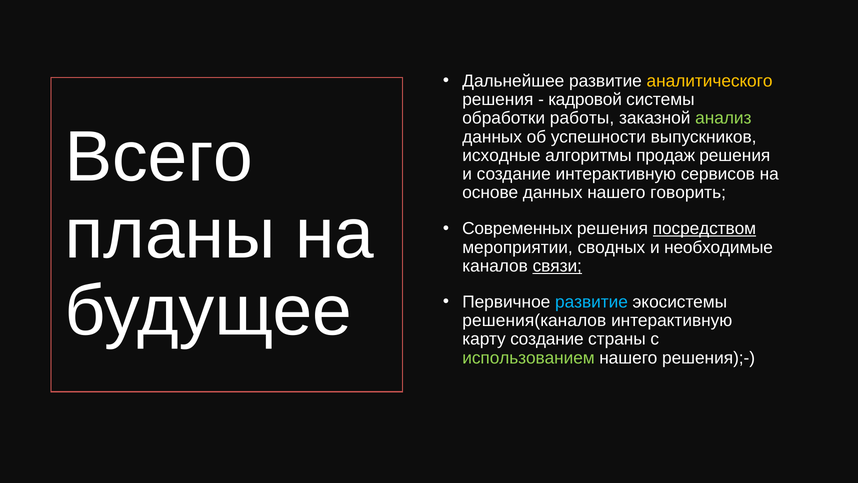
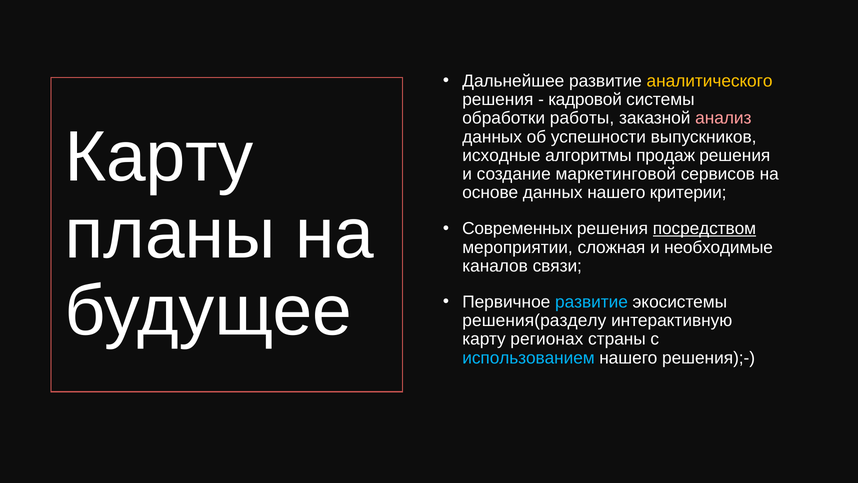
анализ colour: light green -> pink
Всего at (159, 157): Всего -> Карту
создание интерактивную: интерактивную -> маркетинговой
говорить: говорить -> критерии
сводных: сводных -> сложная
связи underline: present -> none
решения(каналов: решения(каналов -> решения(разделу
карту создание: создание -> регионах
использованием colour: light green -> light blue
